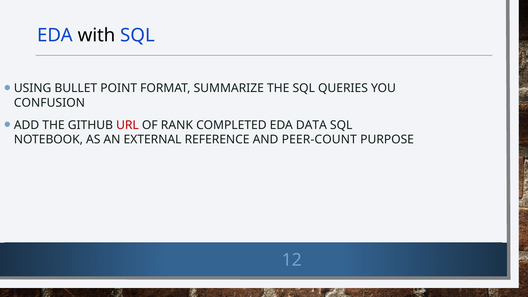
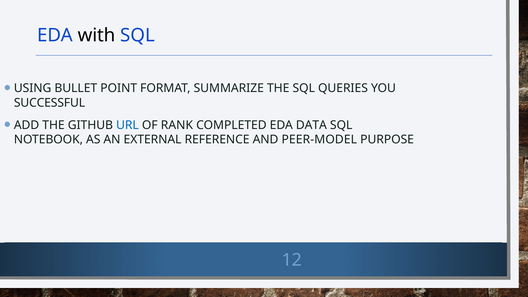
CONFUSION: CONFUSION -> SUCCESSFUL
URL colour: red -> blue
PEER-COUNT: PEER-COUNT -> PEER-MODEL
